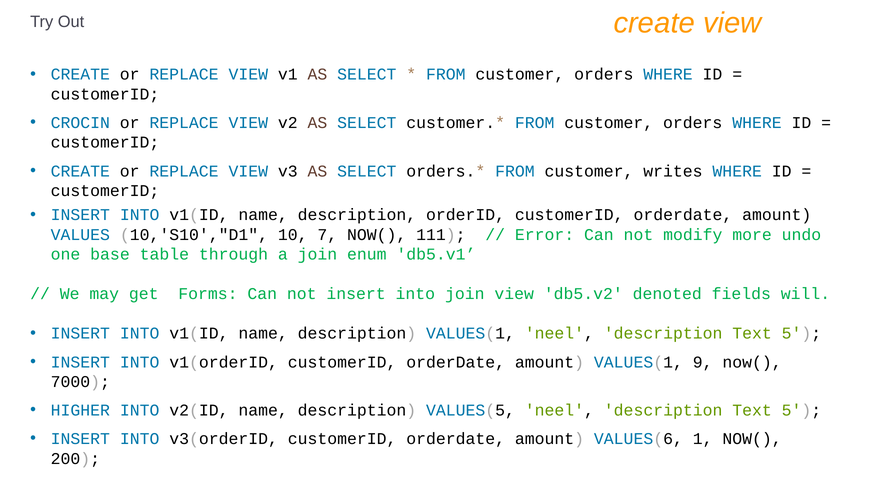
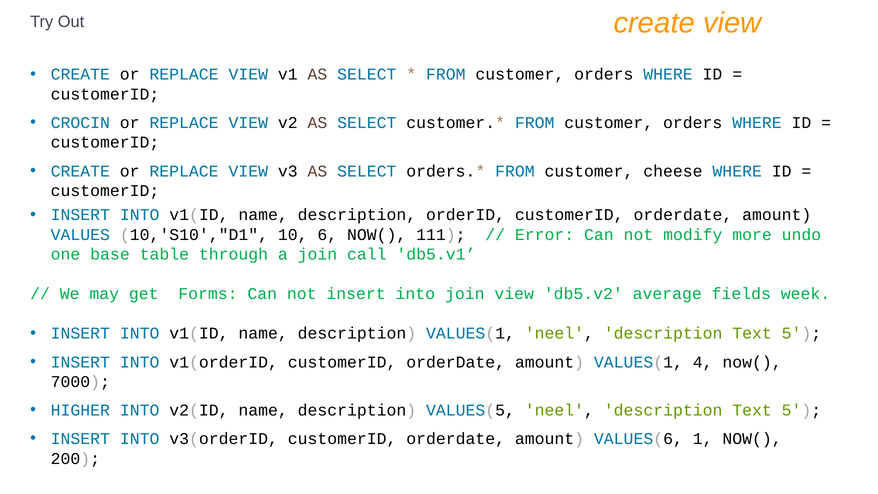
writes: writes -> cheese
7: 7 -> 6
enum: enum -> call
denoted: denoted -> average
will: will -> week
9: 9 -> 4
